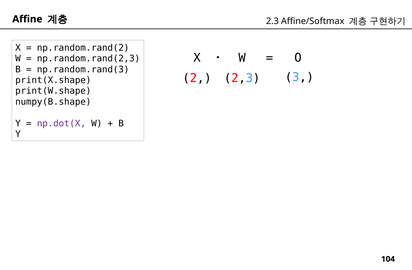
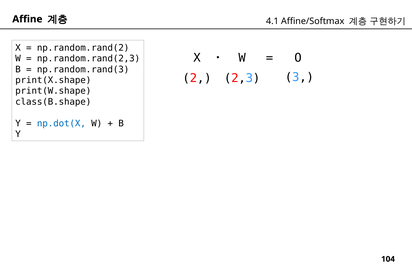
2.3: 2.3 -> 4.1
numpy(B.shape: numpy(B.shape -> class(B.shape
np.dot(X colour: purple -> blue
